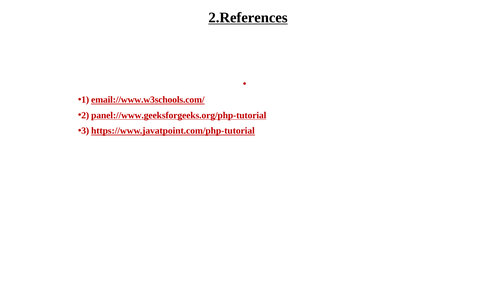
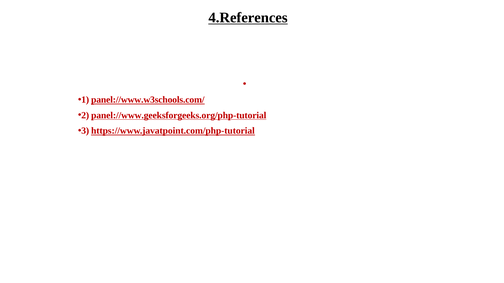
2.References: 2.References -> 4.References
email://www.w3schools.com/: email://www.w3schools.com/ -> panel://www.w3schools.com/
